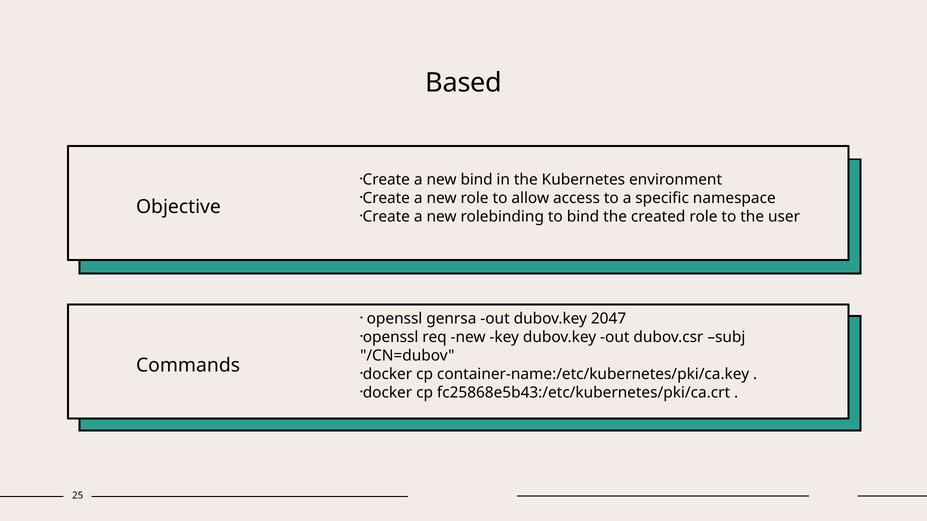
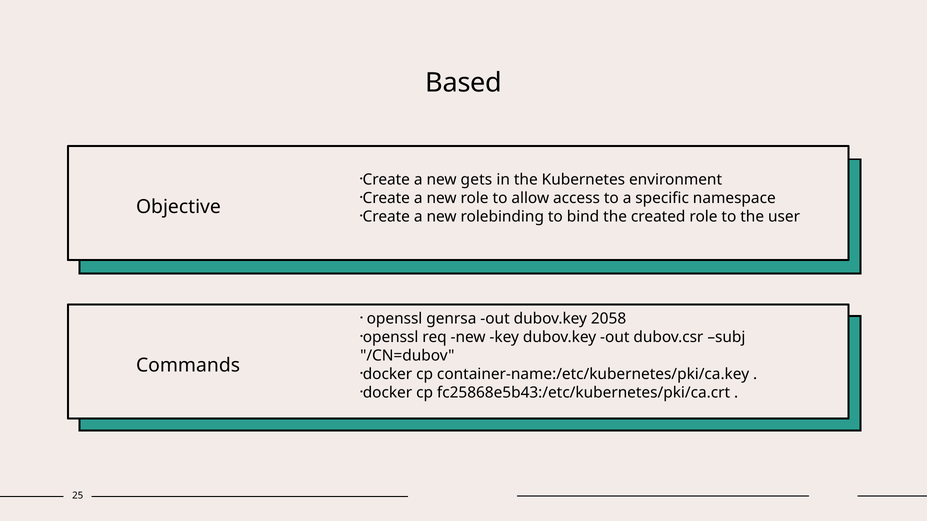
new bind: bind -> gets
2047: 2047 -> 2058
